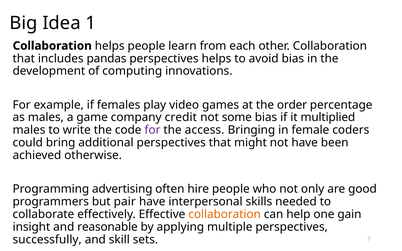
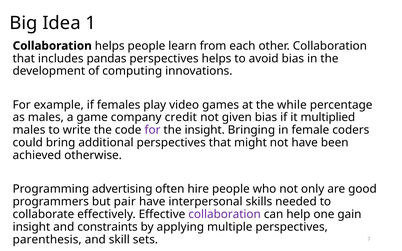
order: order -> while
some: some -> given
the access: access -> insight
collaboration at (225, 215) colour: orange -> purple
reasonable: reasonable -> constraints
successfully: successfully -> parenthesis
